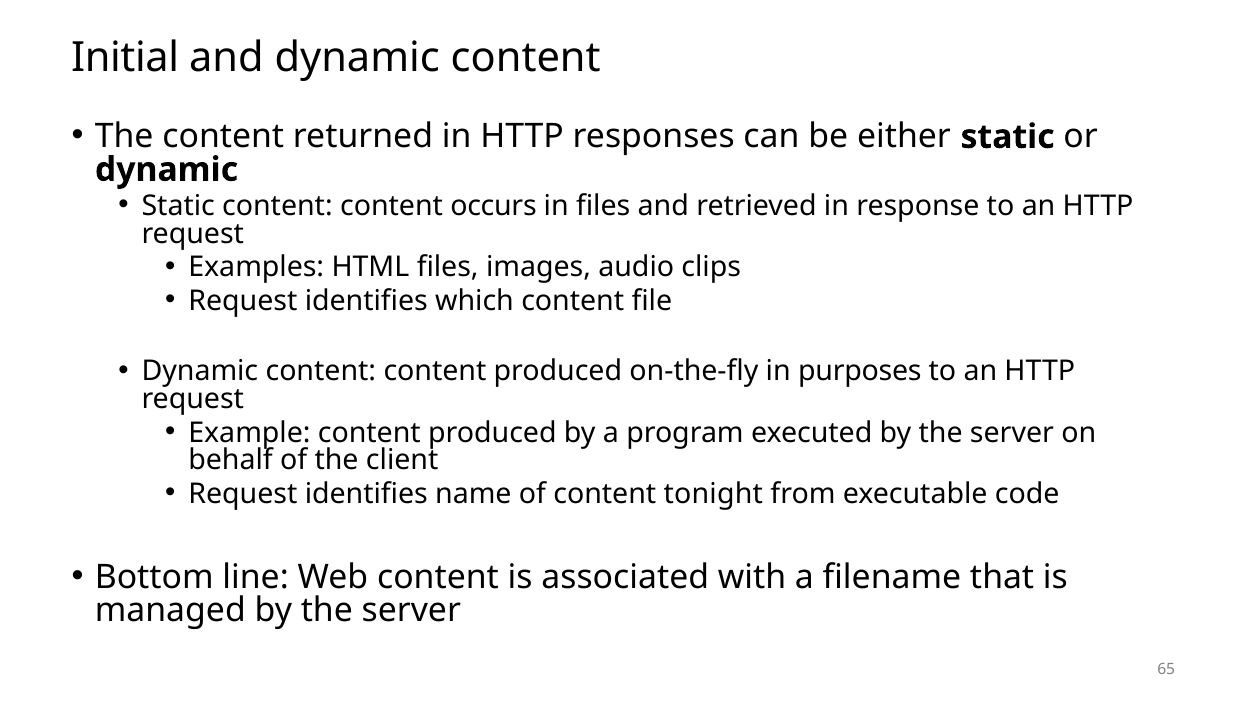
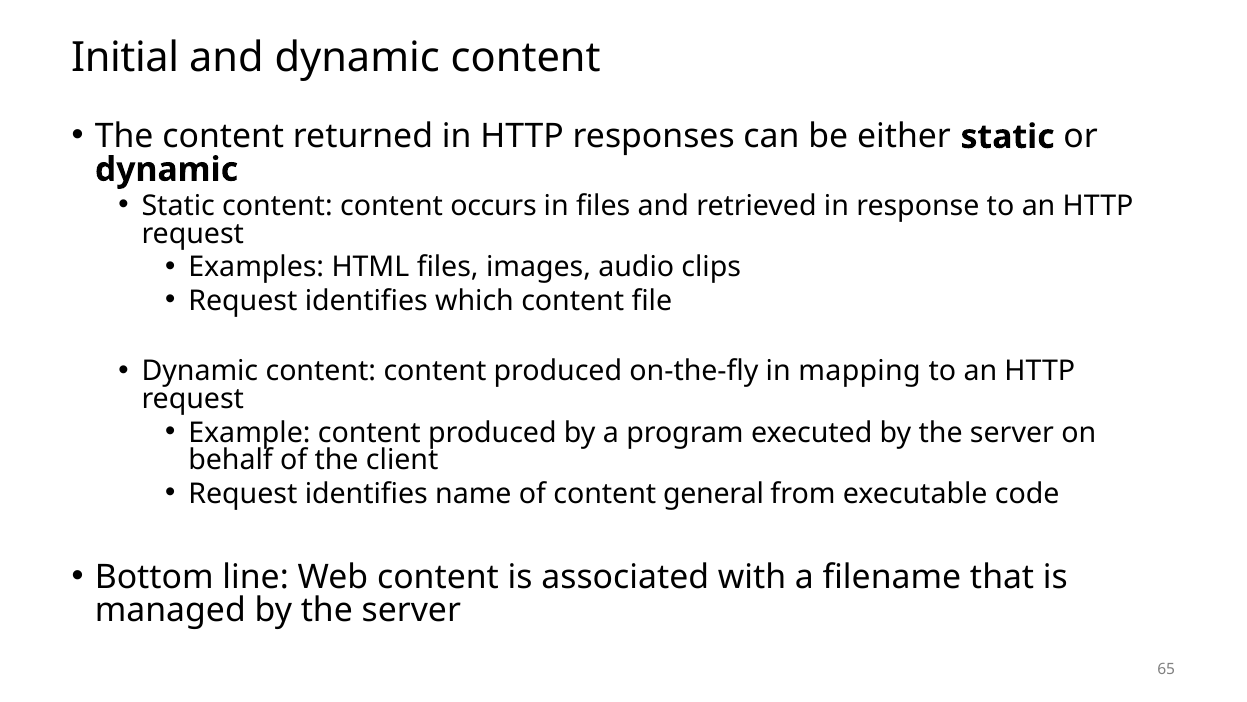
purposes: purposes -> mapping
tonight: tonight -> general
